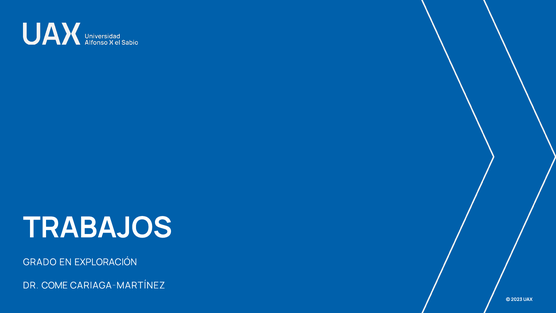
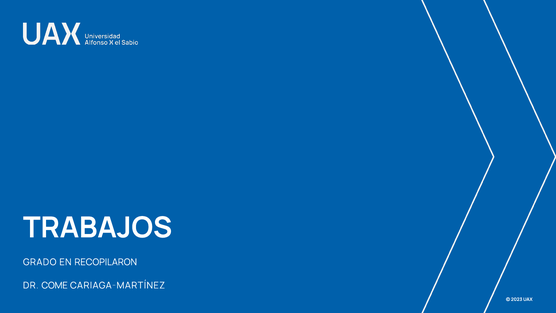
EXPLORACIÓN: EXPLORACIÓN -> RECOPILARON
